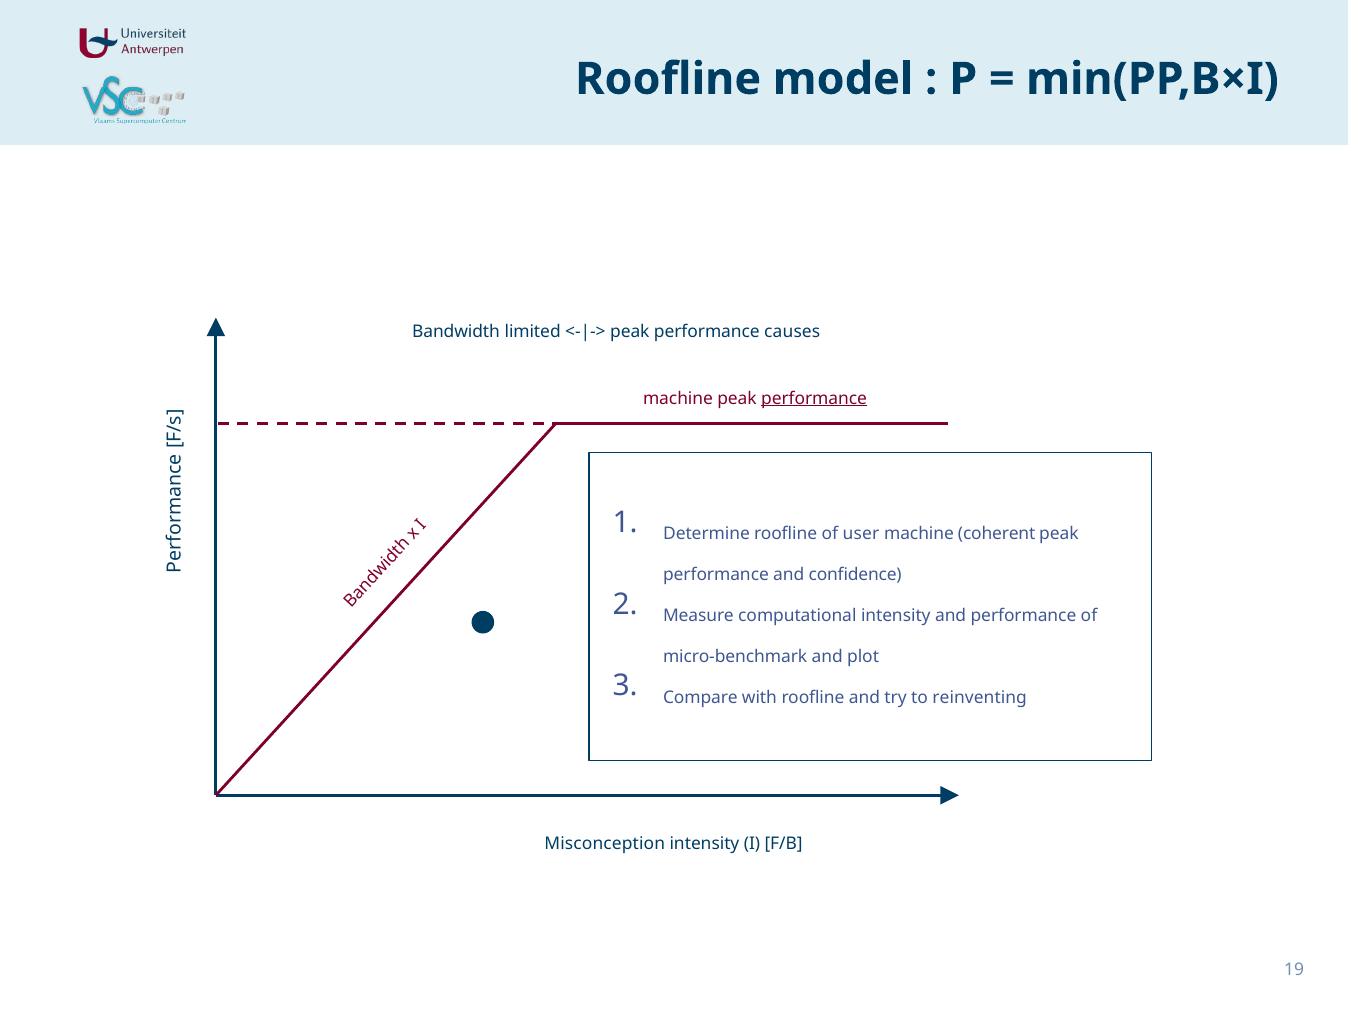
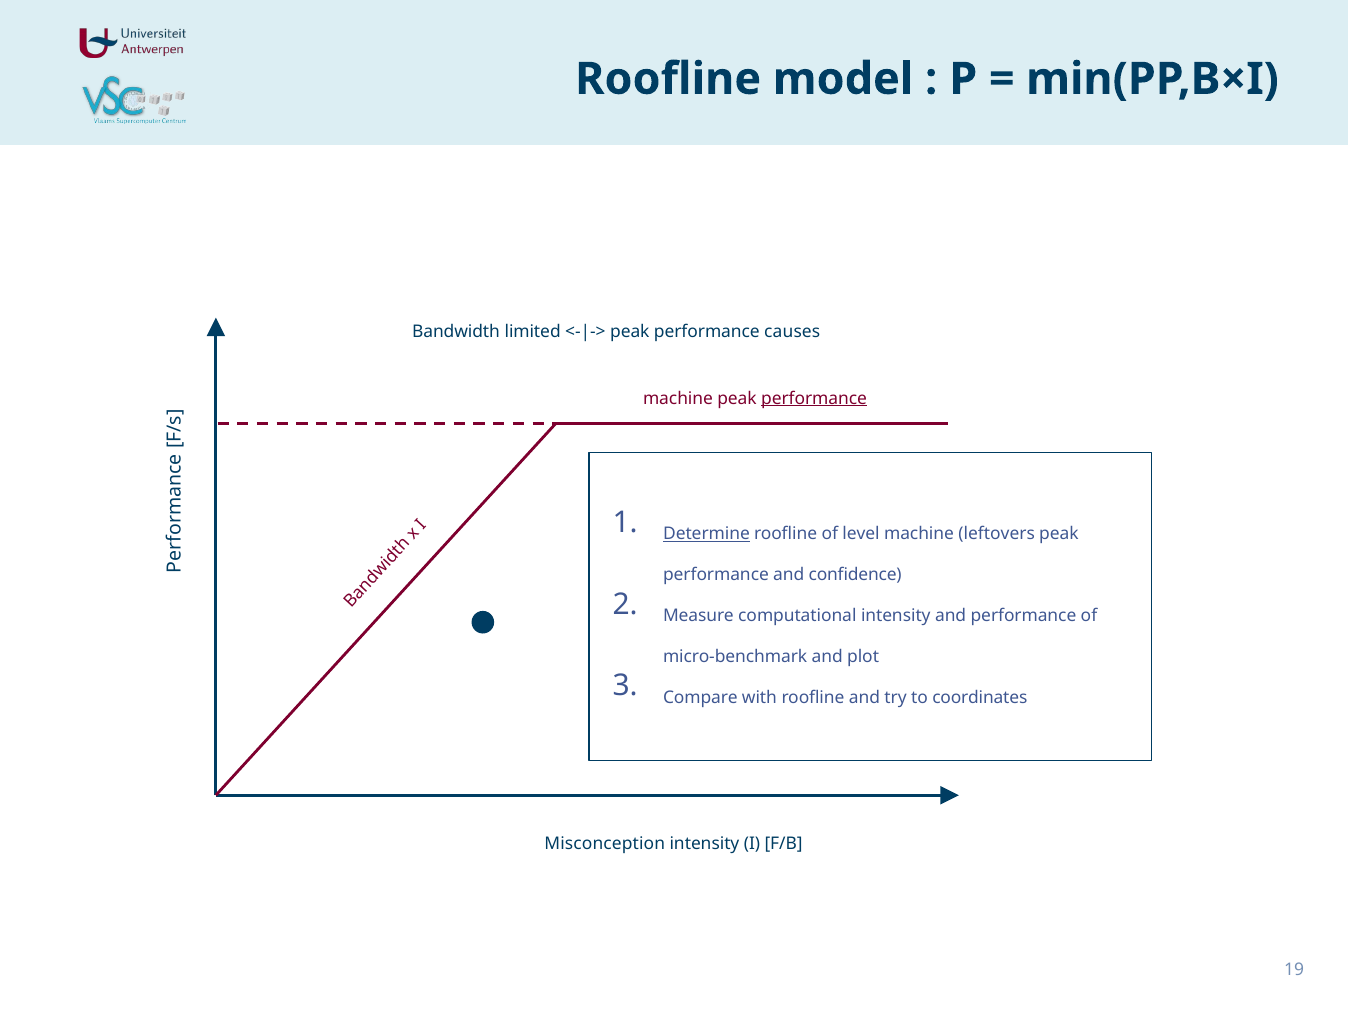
Determine underline: none -> present
user: user -> level
coherent: coherent -> leftovers
reinventing: reinventing -> coordinates
